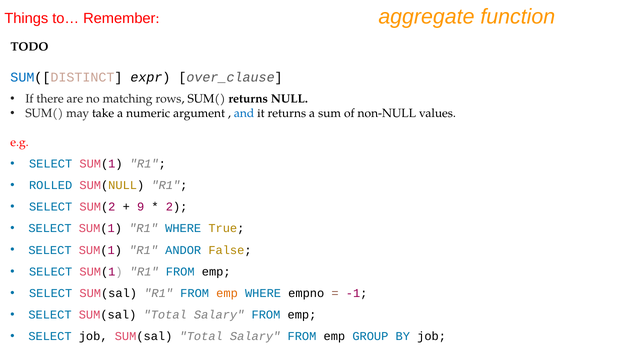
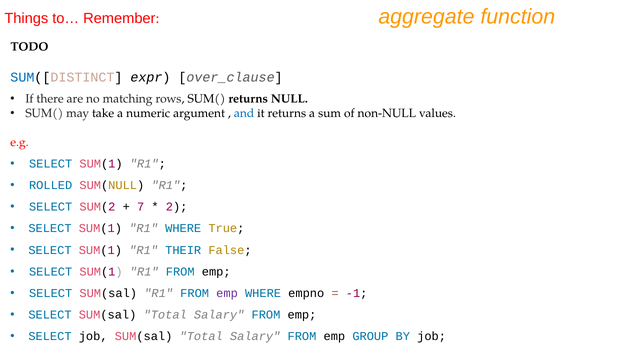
9: 9 -> 7
ANDOR: ANDOR -> THEIR
emp at (227, 293) colour: orange -> purple
